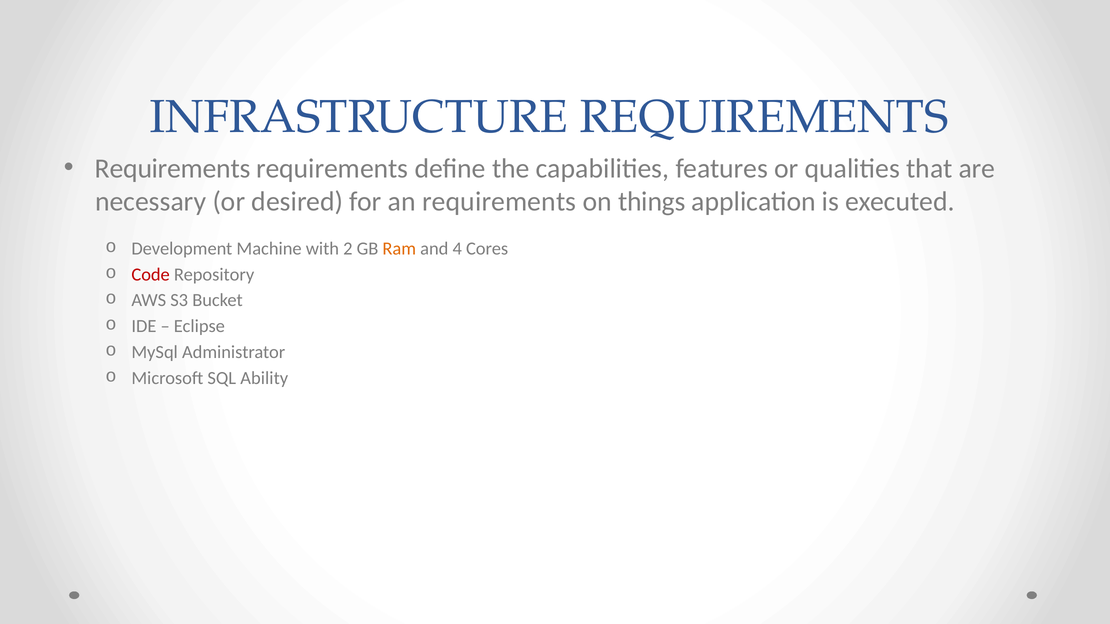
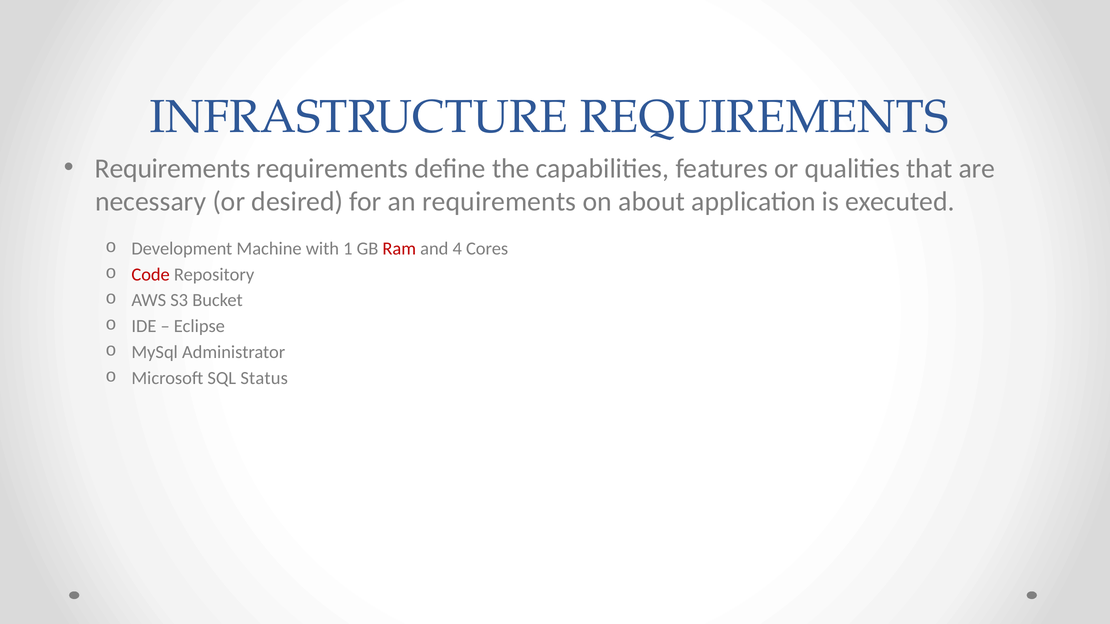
things: things -> about
2: 2 -> 1
Ram colour: orange -> red
Ability: Ability -> Status
